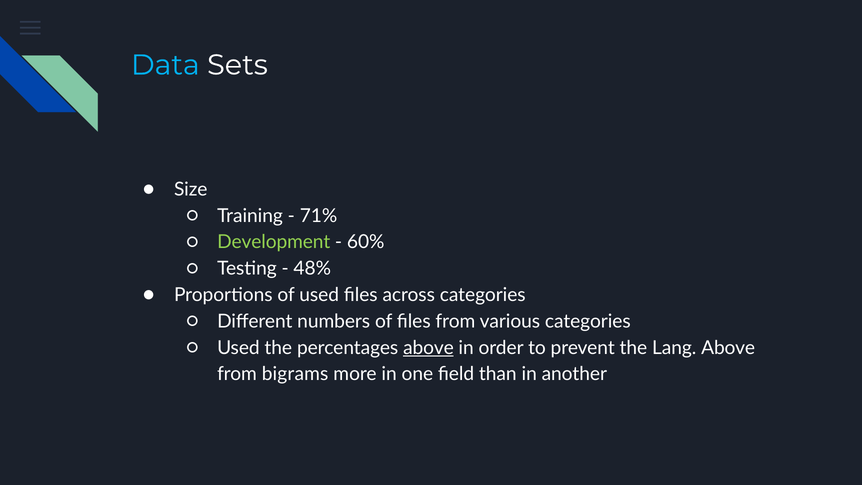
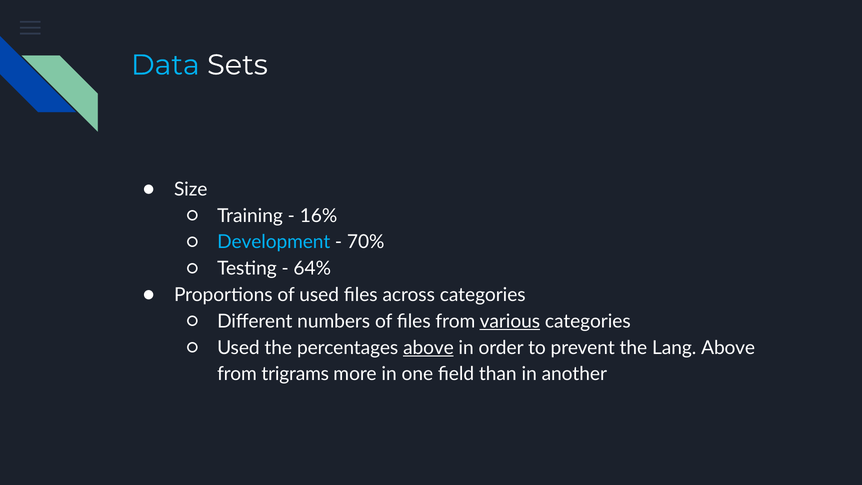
71%: 71% -> 16%
Development colour: light green -> light blue
60%: 60% -> 70%
48%: 48% -> 64%
various underline: none -> present
bigrams: bigrams -> trigrams
